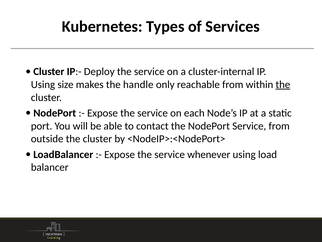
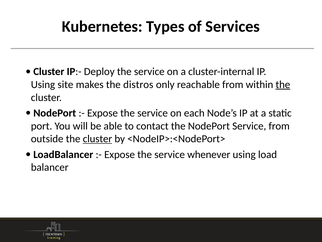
size: size -> site
handle: handle -> distros
cluster at (97, 139) underline: none -> present
